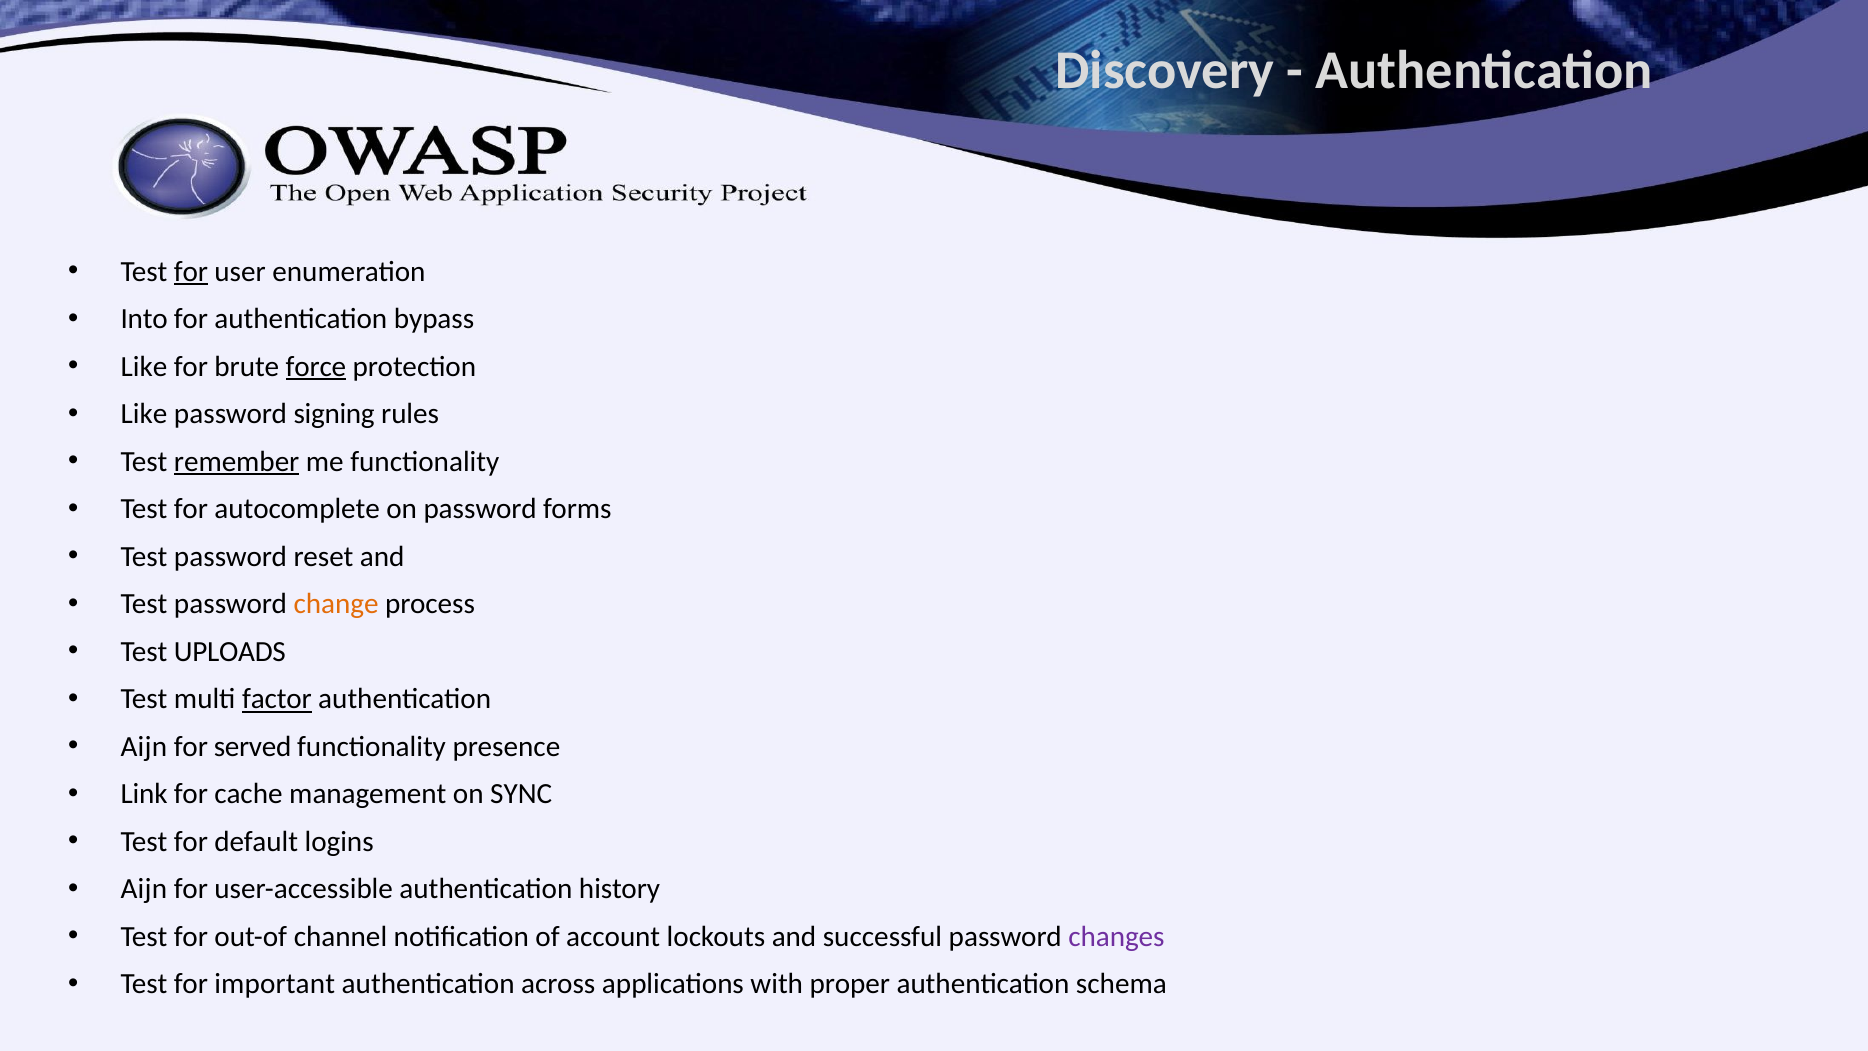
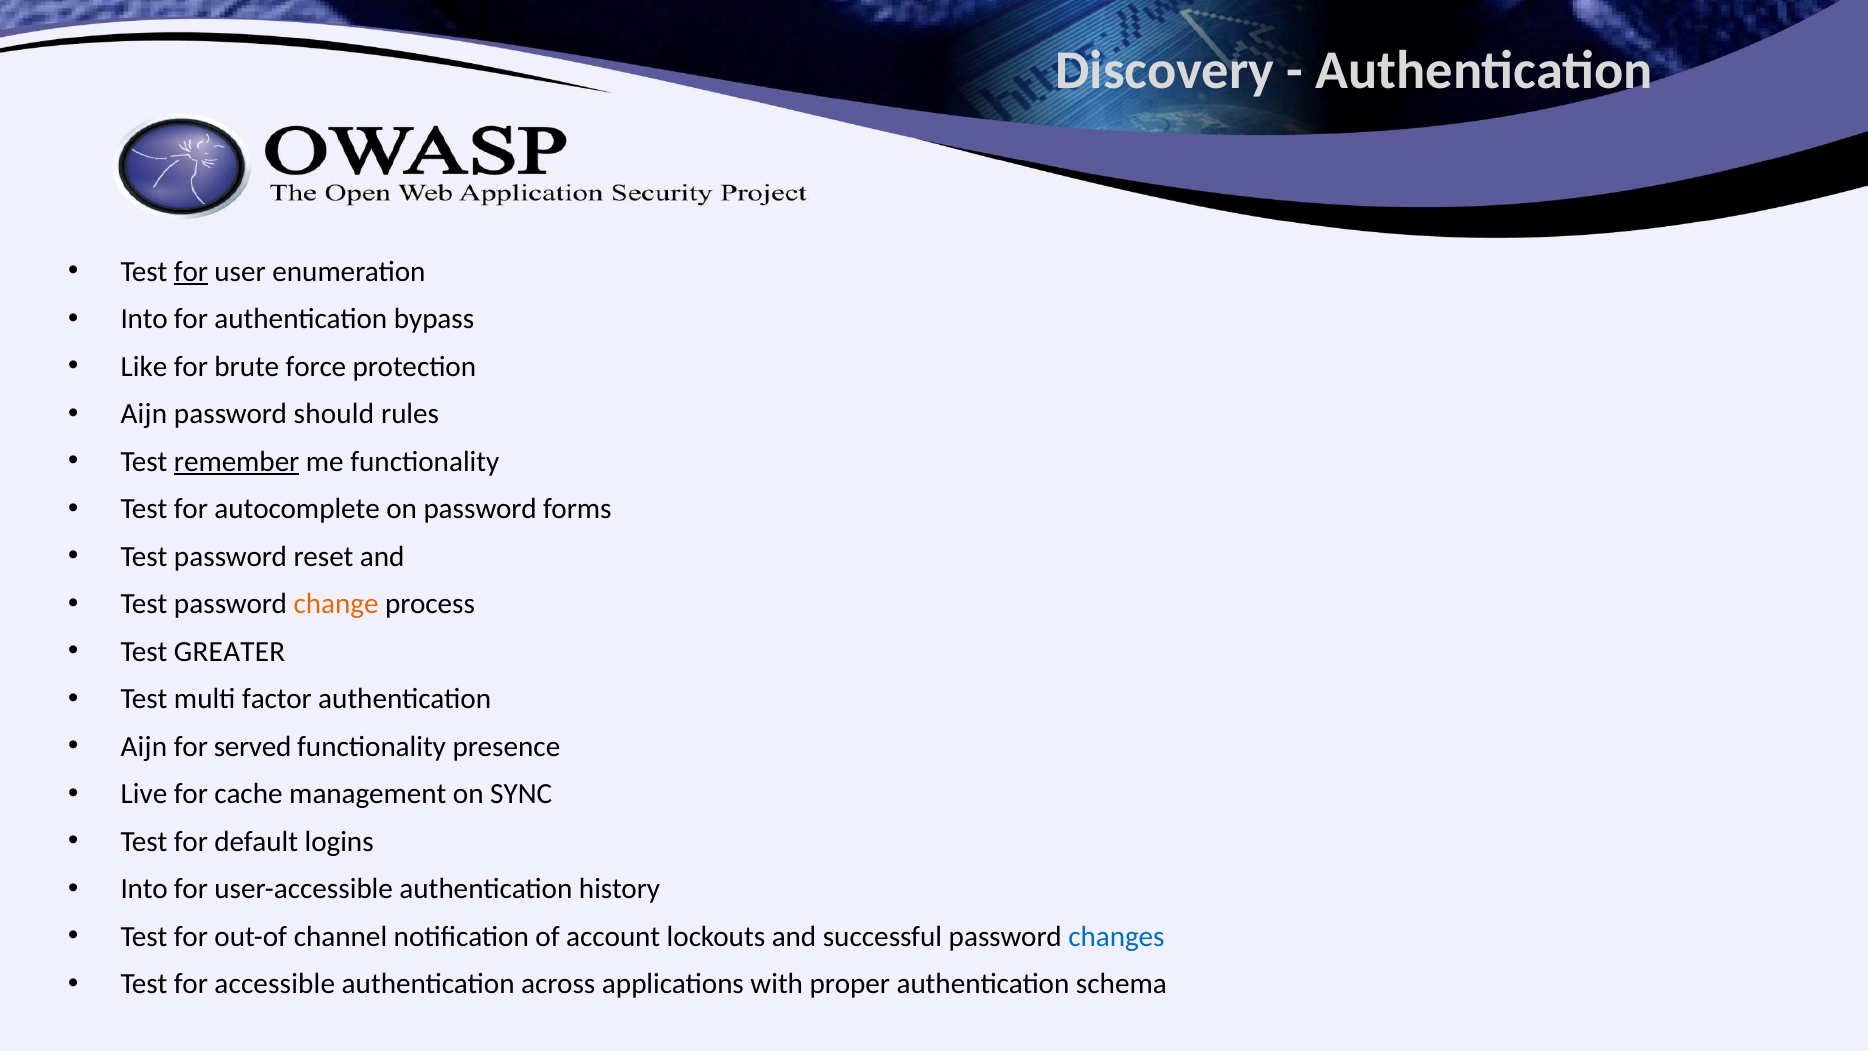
force underline: present -> none
Like at (144, 414): Like -> Aijn
signing: signing -> should
UPLOADS: UPLOADS -> GREATER
factor underline: present -> none
Link: Link -> Live
Aijn at (144, 889): Aijn -> Into
changes colour: purple -> blue
important: important -> accessible
